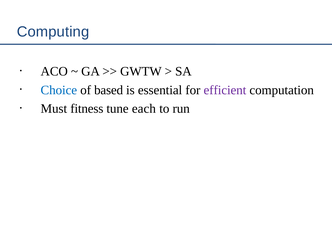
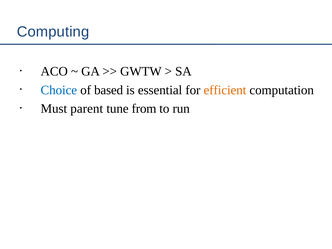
efficient colour: purple -> orange
fitness: fitness -> parent
each: each -> from
